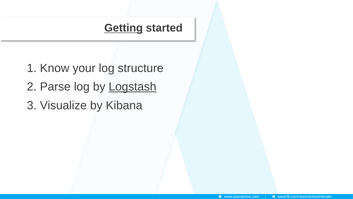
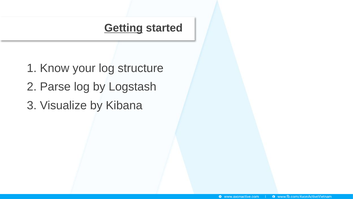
Logstash underline: present -> none
